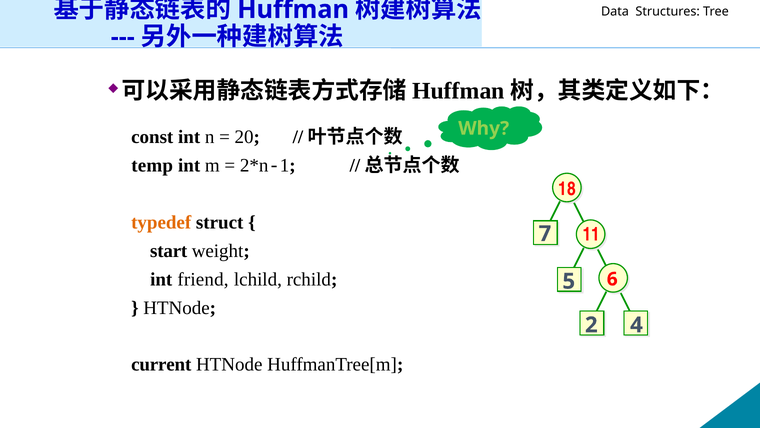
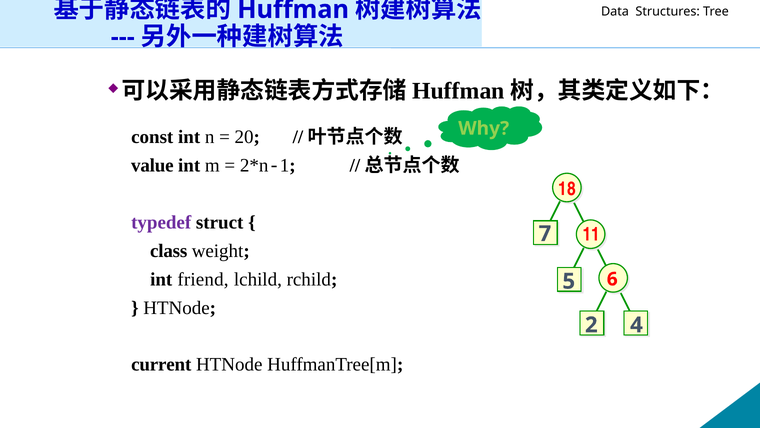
temp: temp -> value
typedef colour: orange -> purple
start: start -> class
